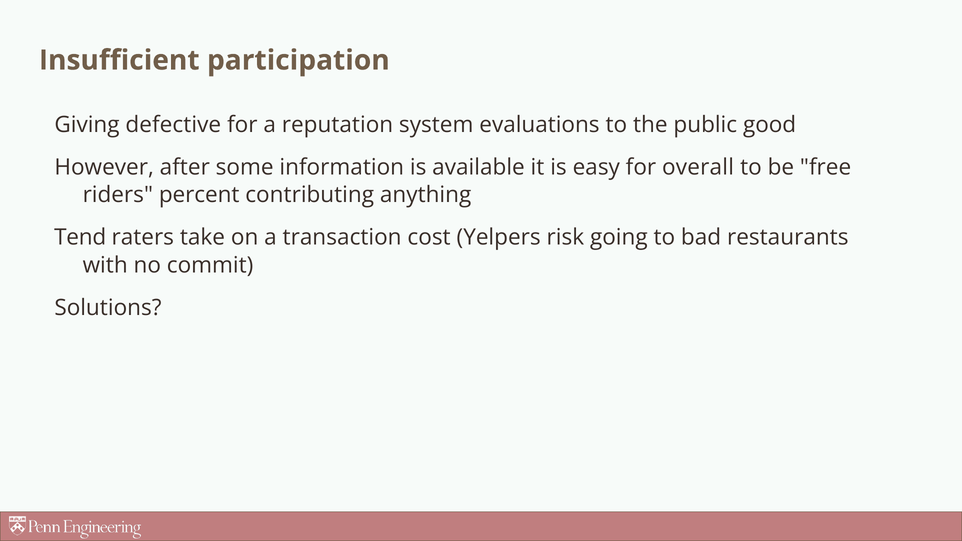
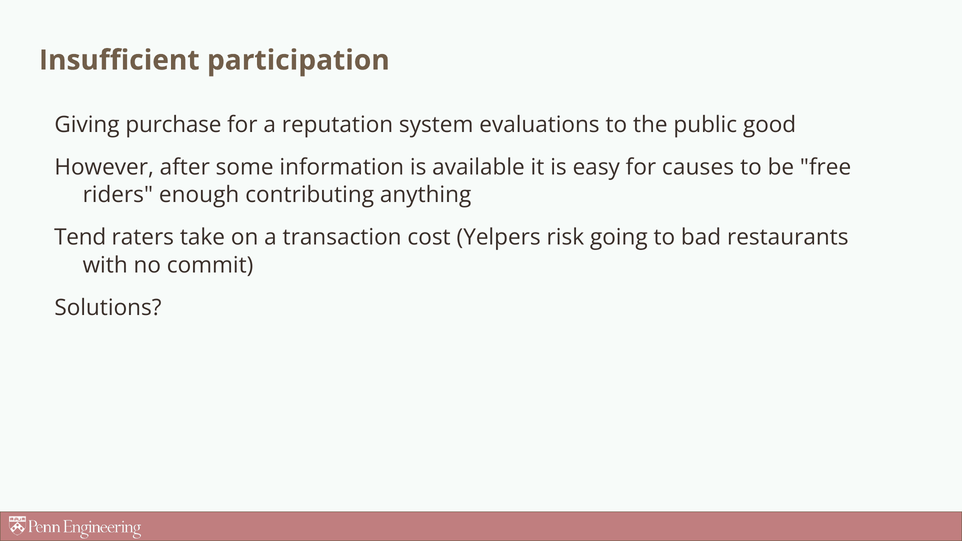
defective: defective -> purchase
overall: overall -> causes
percent: percent -> enough
